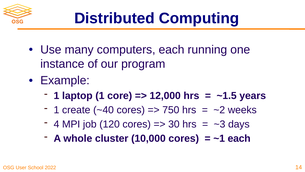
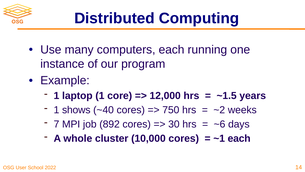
create: create -> shows
4: 4 -> 7
120: 120 -> 892
~3: ~3 -> ~6
